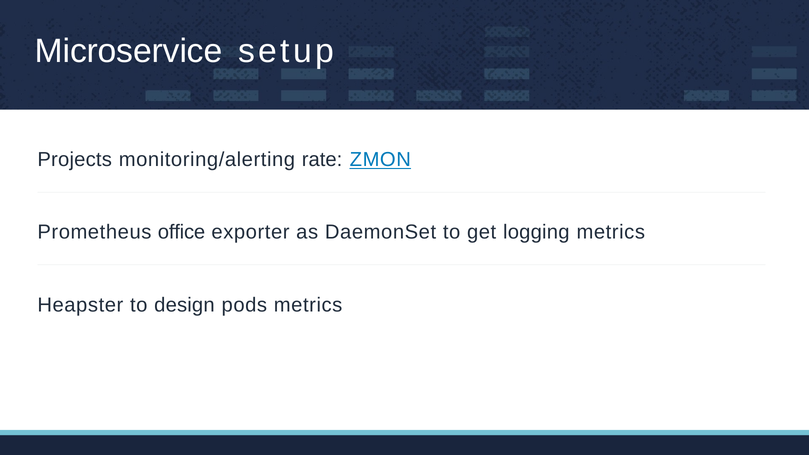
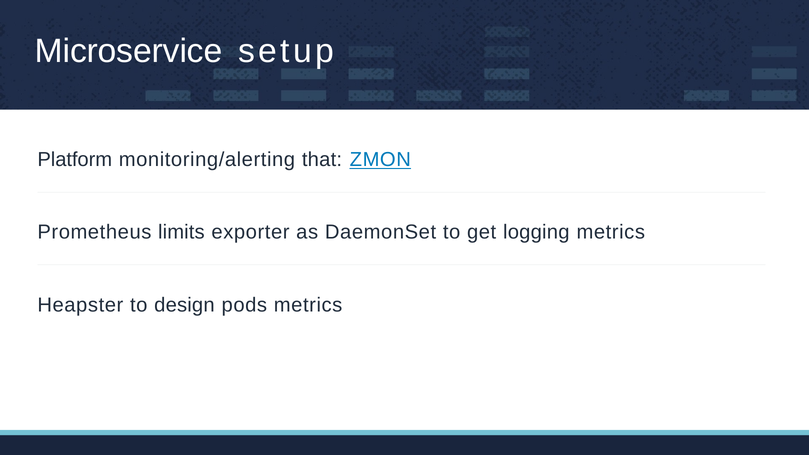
Projects: Projects -> Platform
rate: rate -> that
office: office -> limits
